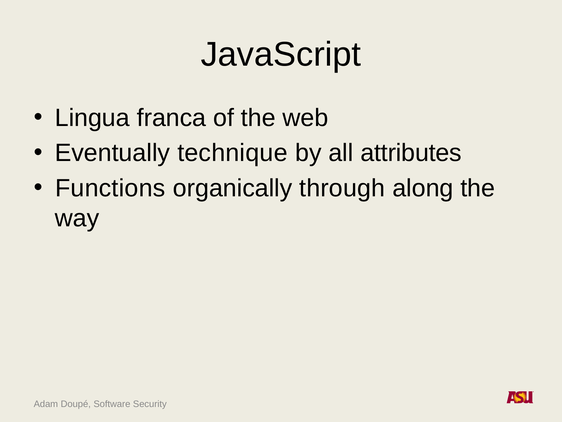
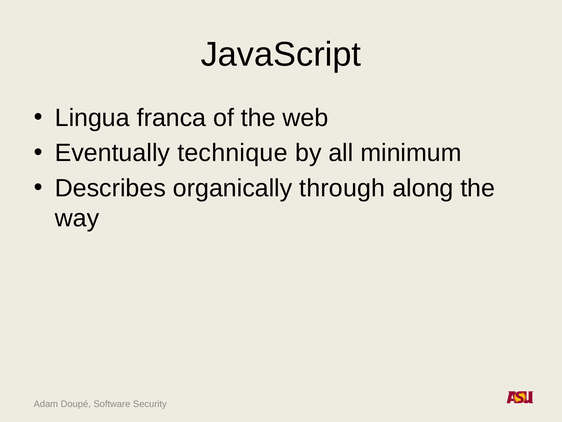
attributes: attributes -> minimum
Functions: Functions -> Describes
